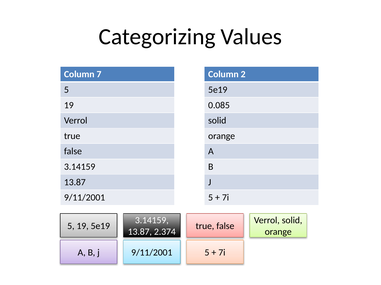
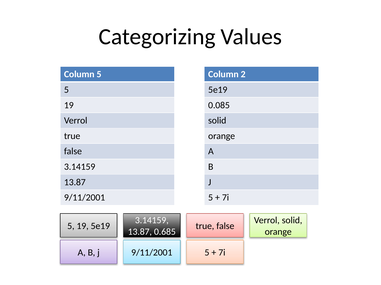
Column 7: 7 -> 5
2.374: 2.374 -> 0.685
